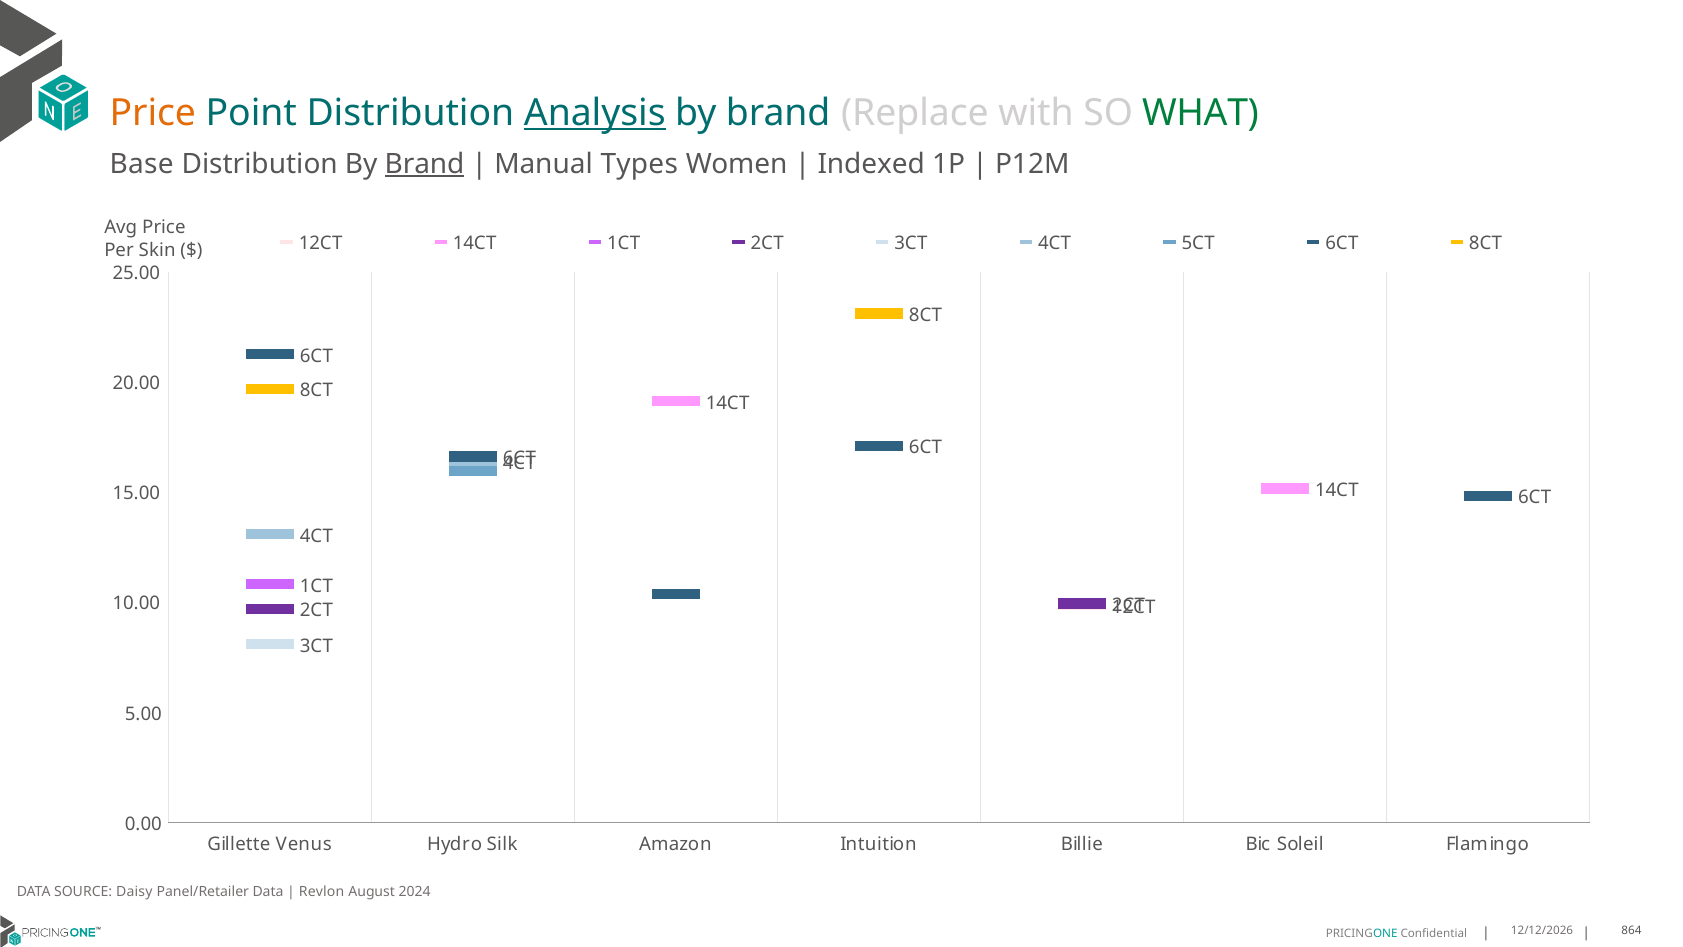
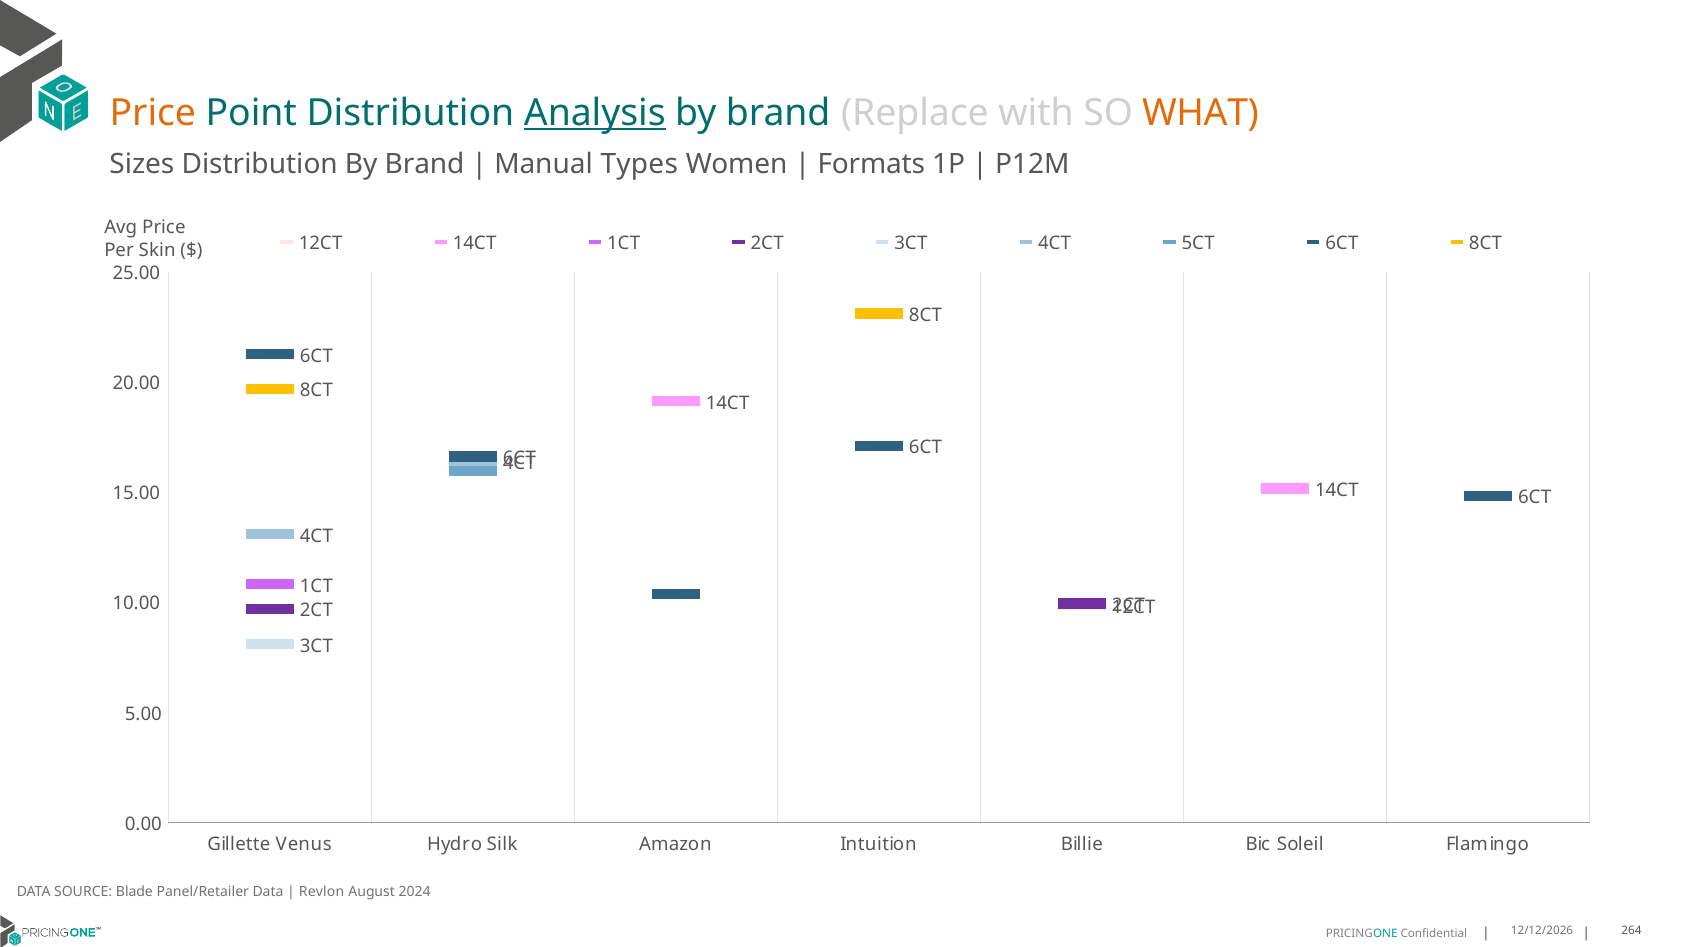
WHAT colour: green -> orange
Base: Base -> Sizes
Brand at (425, 164) underline: present -> none
Indexed: Indexed -> Formats
Daisy: Daisy -> Blade
864: 864 -> 264
